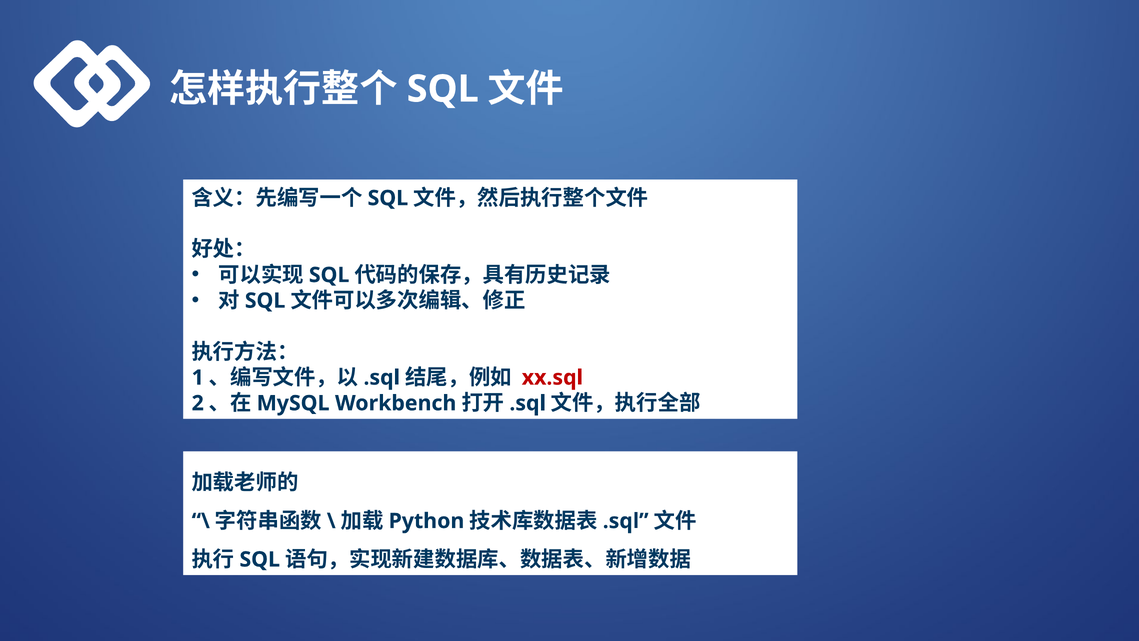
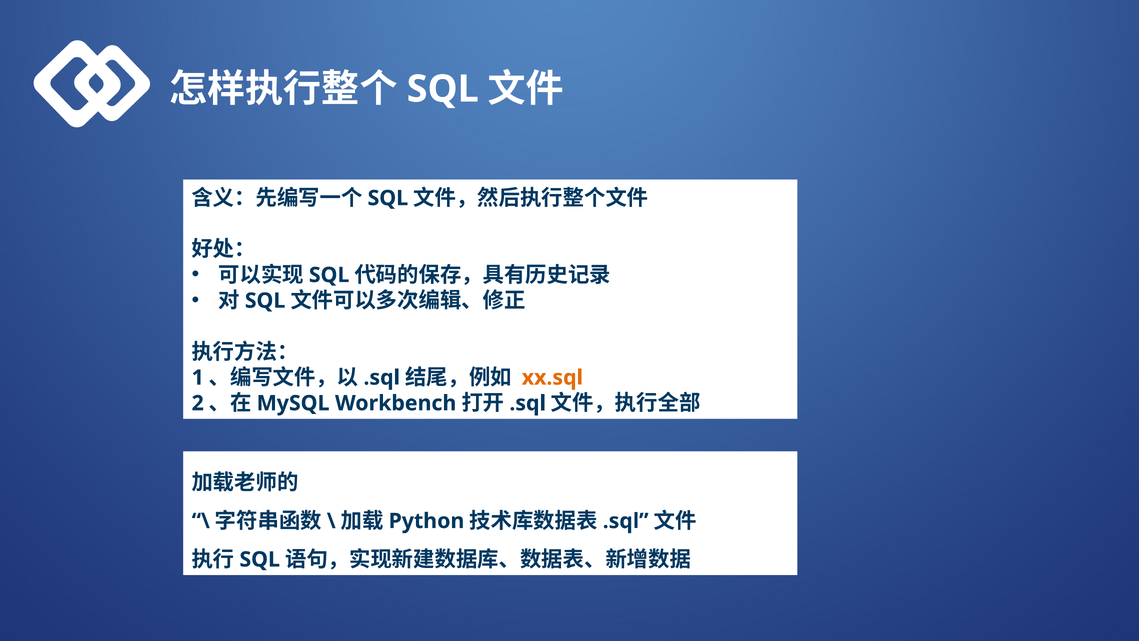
xx.sql colour: red -> orange
